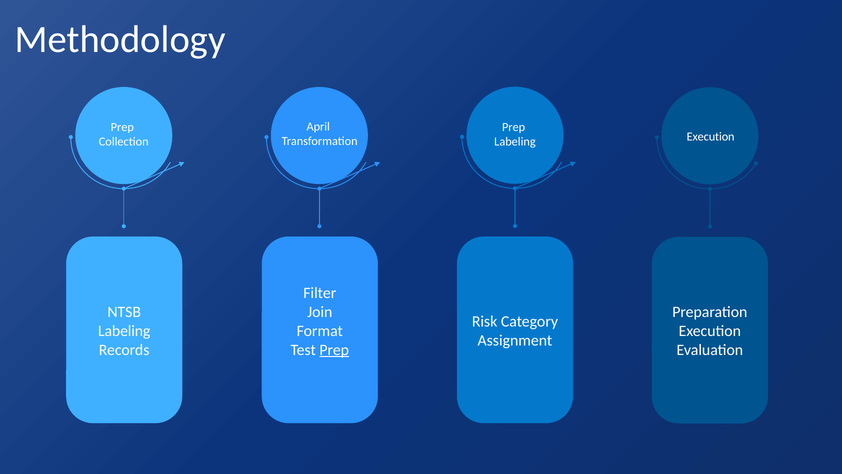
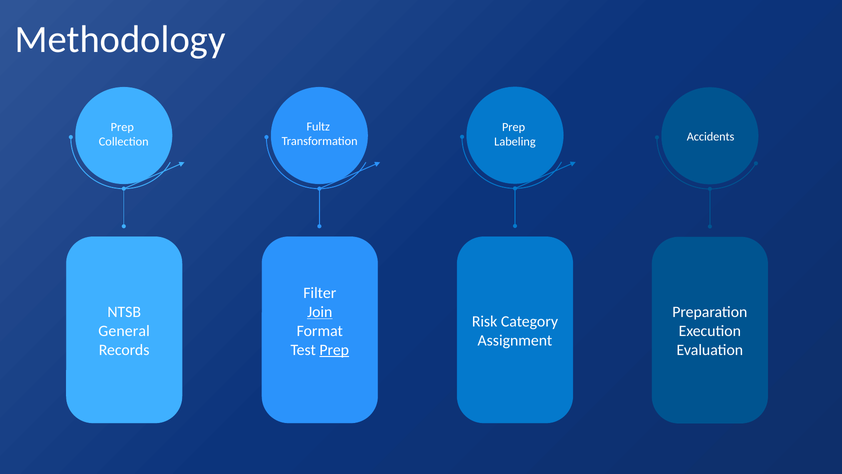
April: April -> Fultz
Collection Execution: Execution -> Accidents
Join underline: none -> present
Labeling at (124, 331): Labeling -> General
